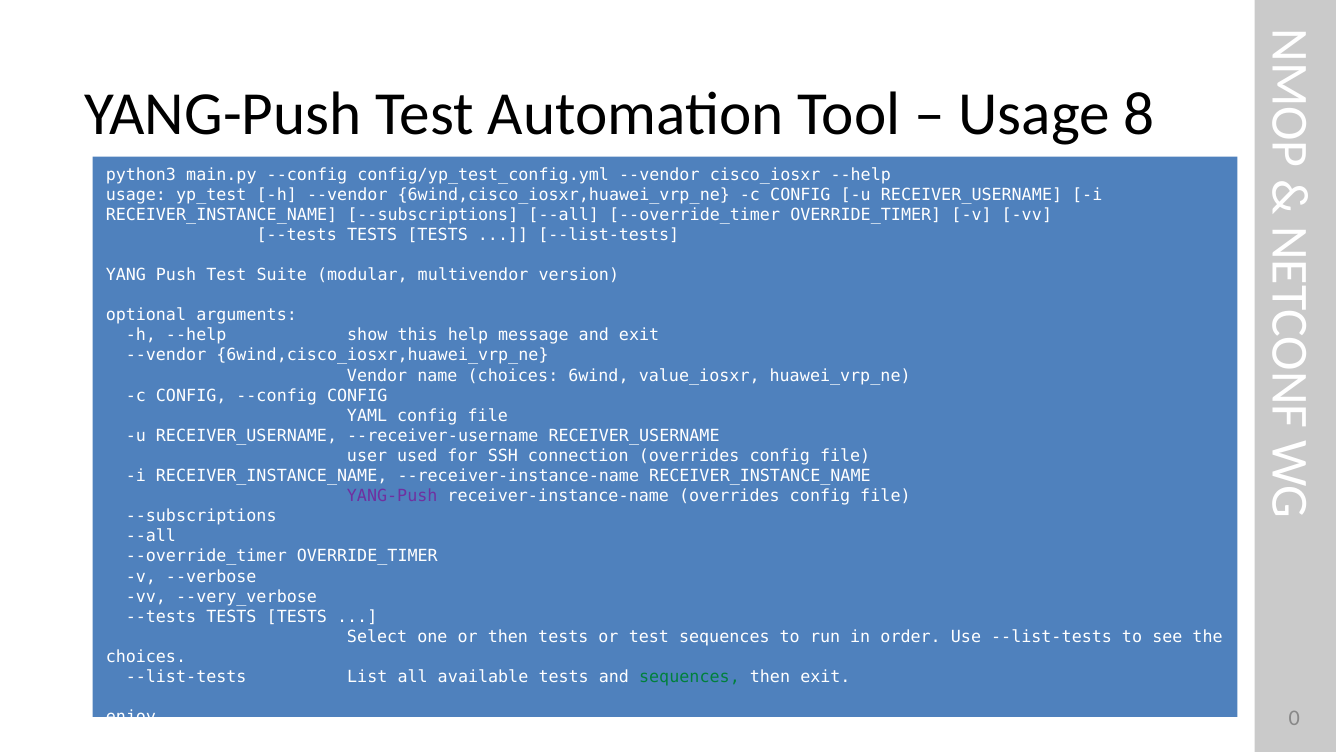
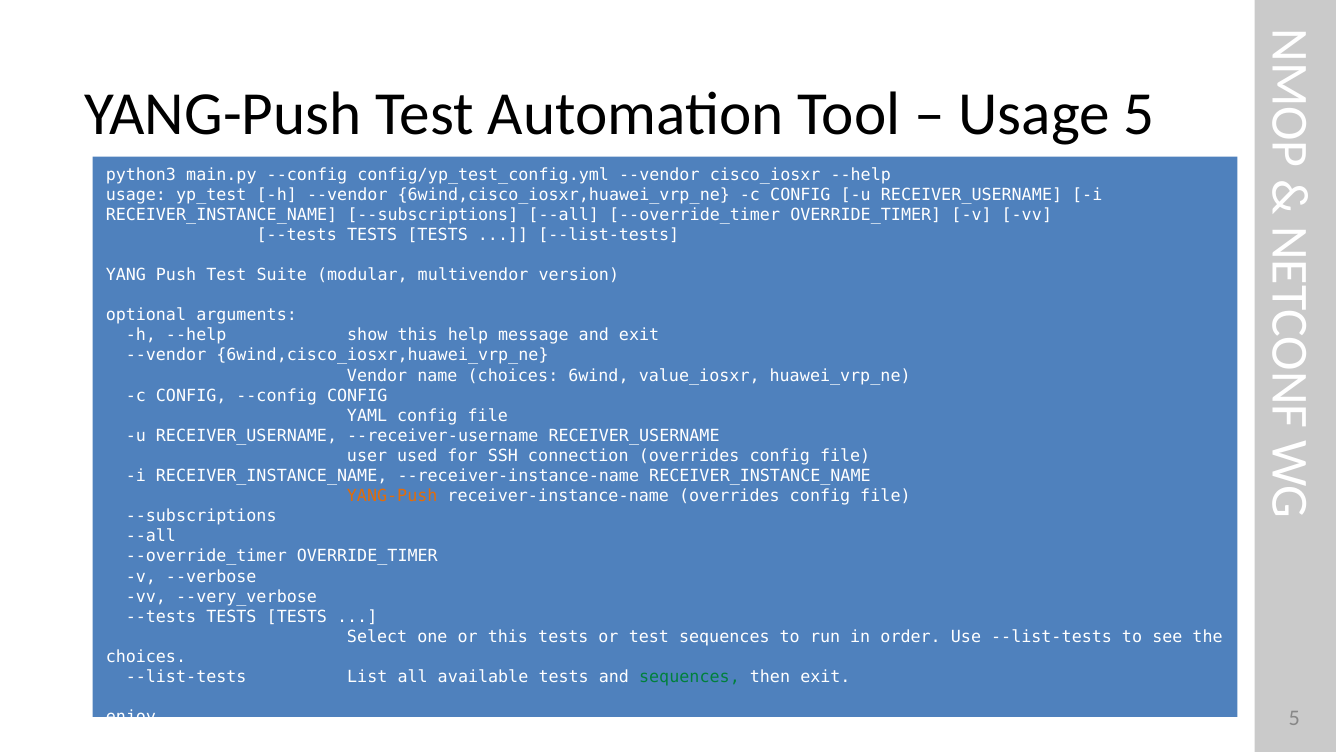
Usage 8: 8 -> 5
YANG-Push at (392, 496) colour: purple -> orange
or then: then -> this
enjoy 0: 0 -> 5
